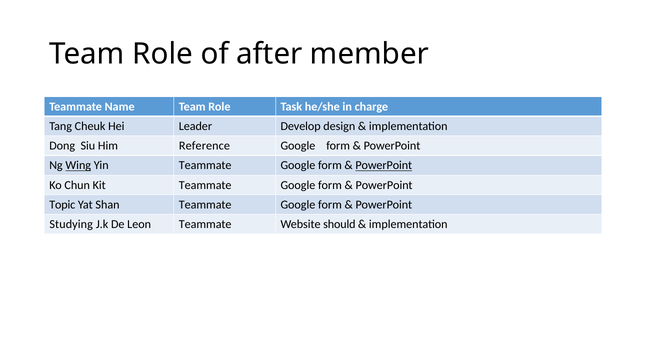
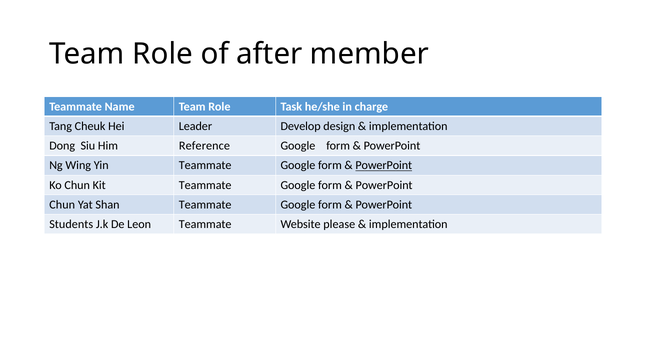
Wing underline: present -> none
Topic at (62, 205): Topic -> Chun
Studying: Studying -> Students
should: should -> please
